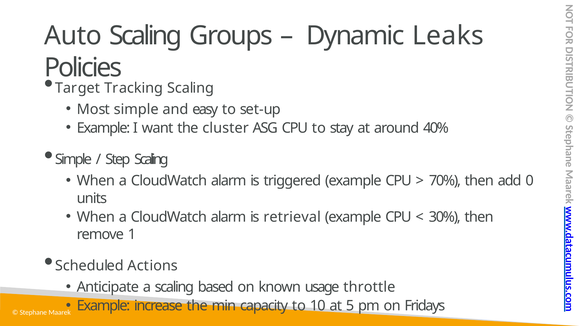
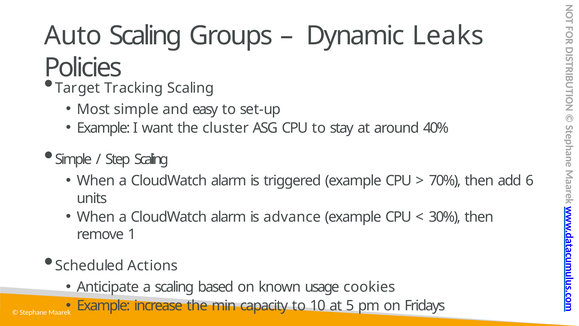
0: 0 -> 6
retrieval: retrieval -> advance
throttle: throttle -> cookies
